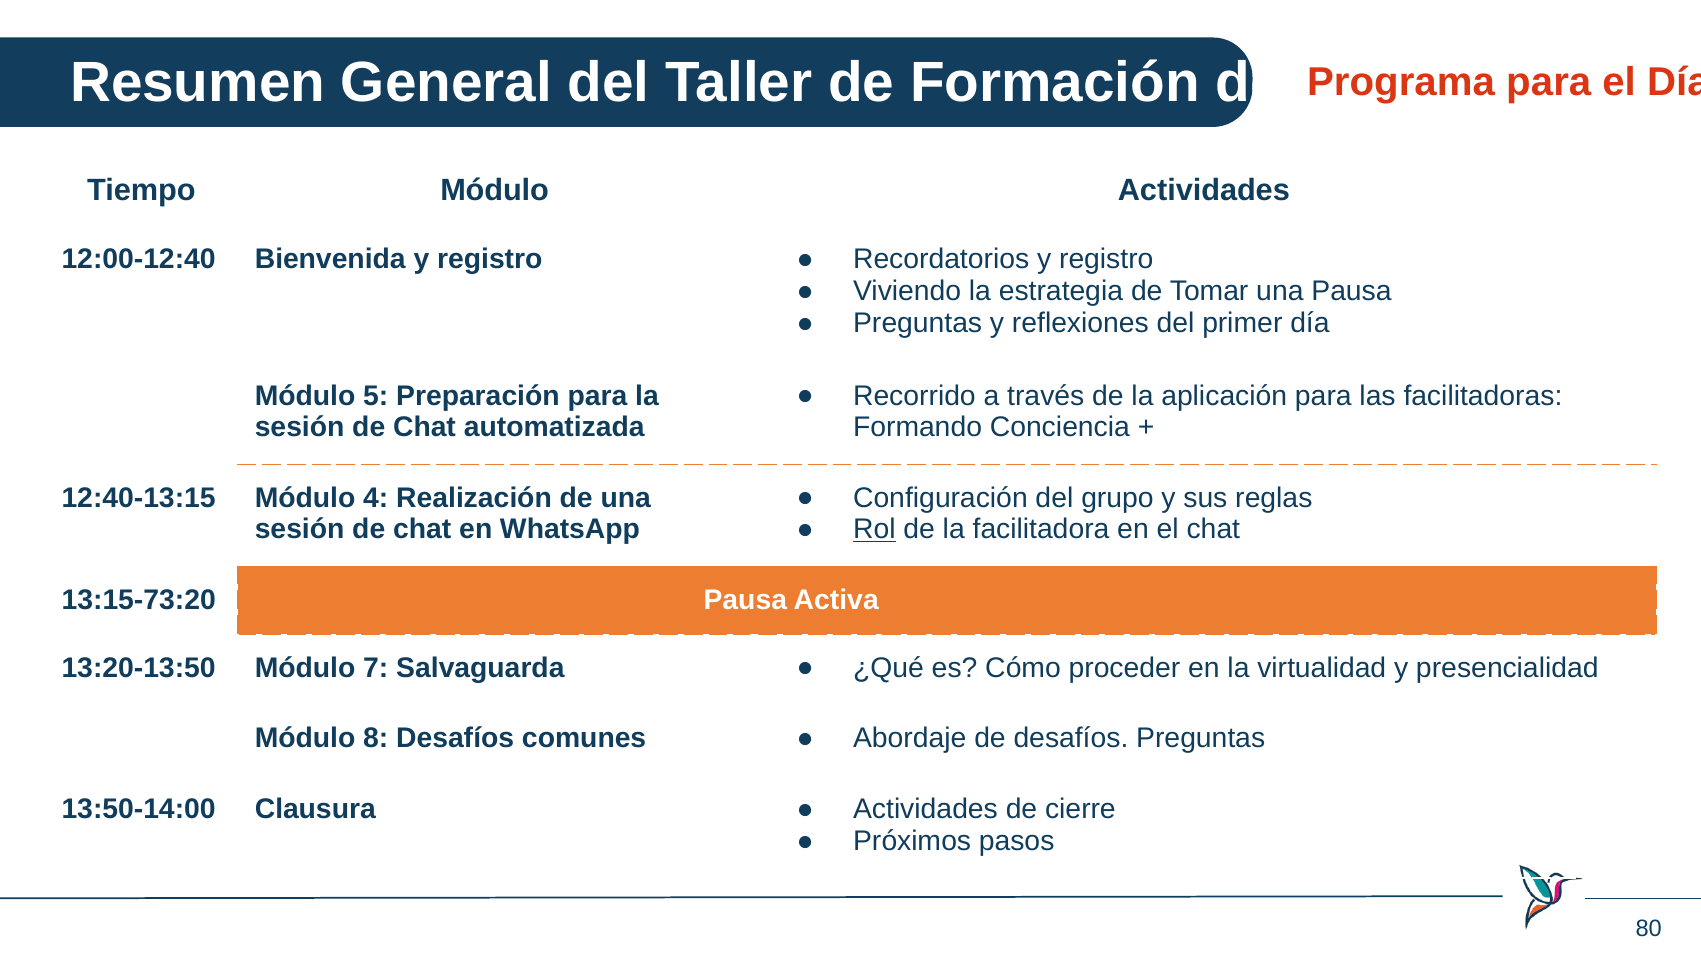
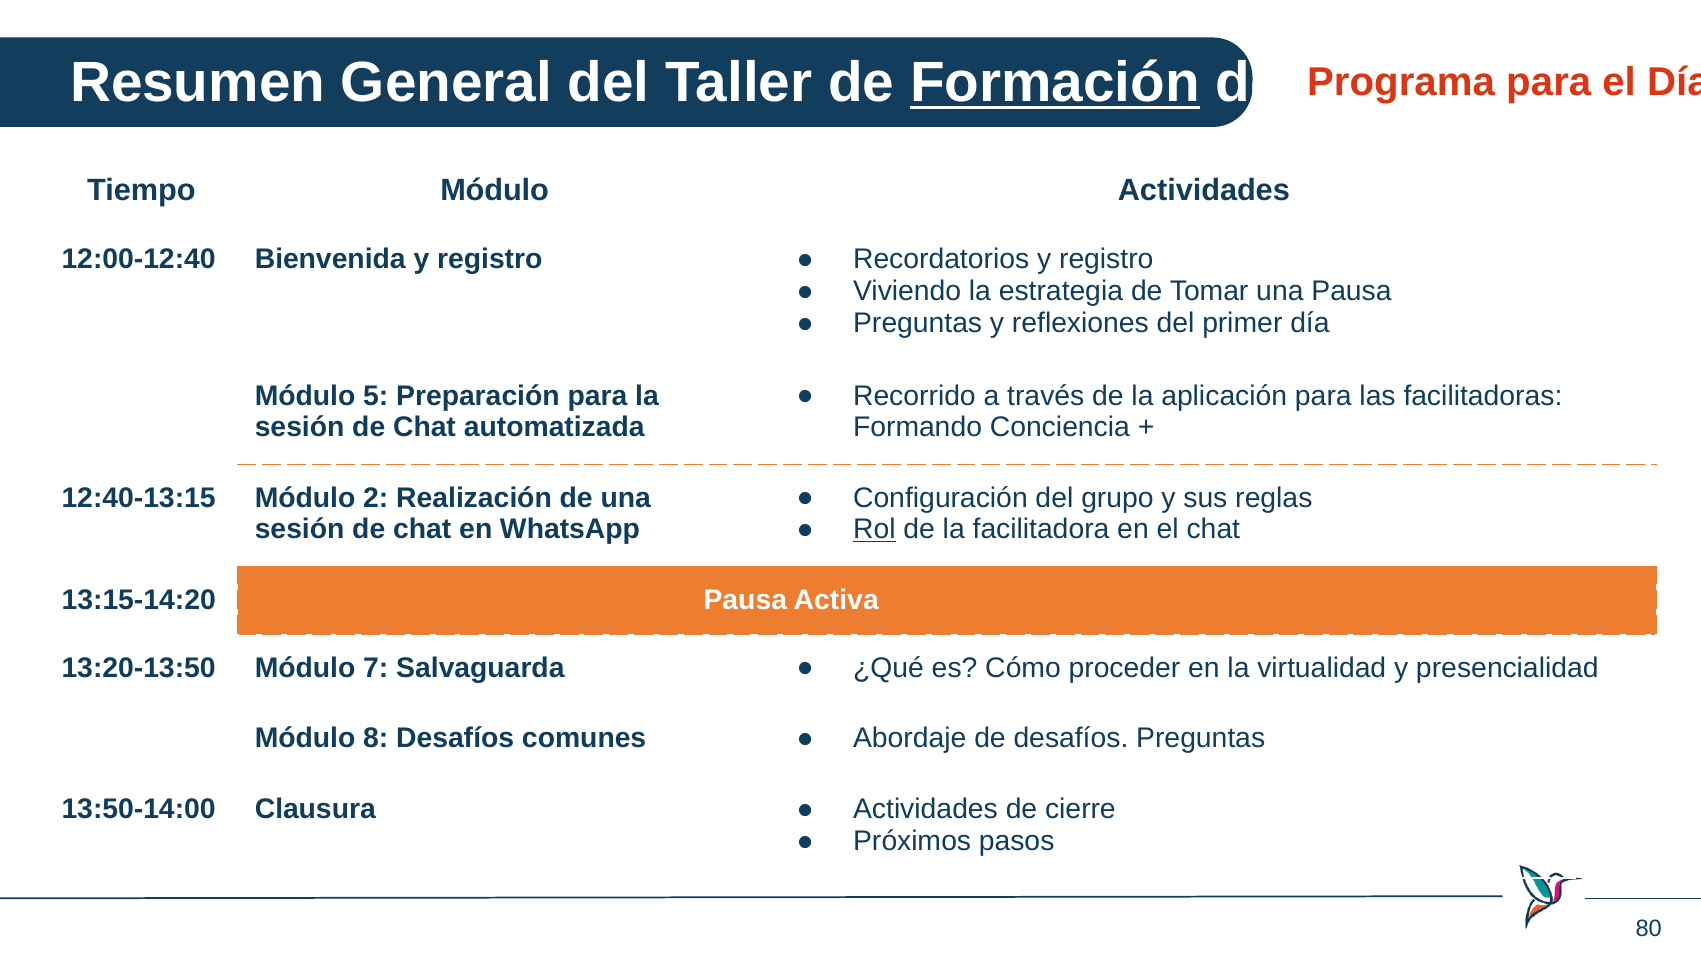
Formación underline: none -> present
Módulo 4: 4 -> 2
13:15-73:20: 13:15-73:20 -> 13:15-14:20
